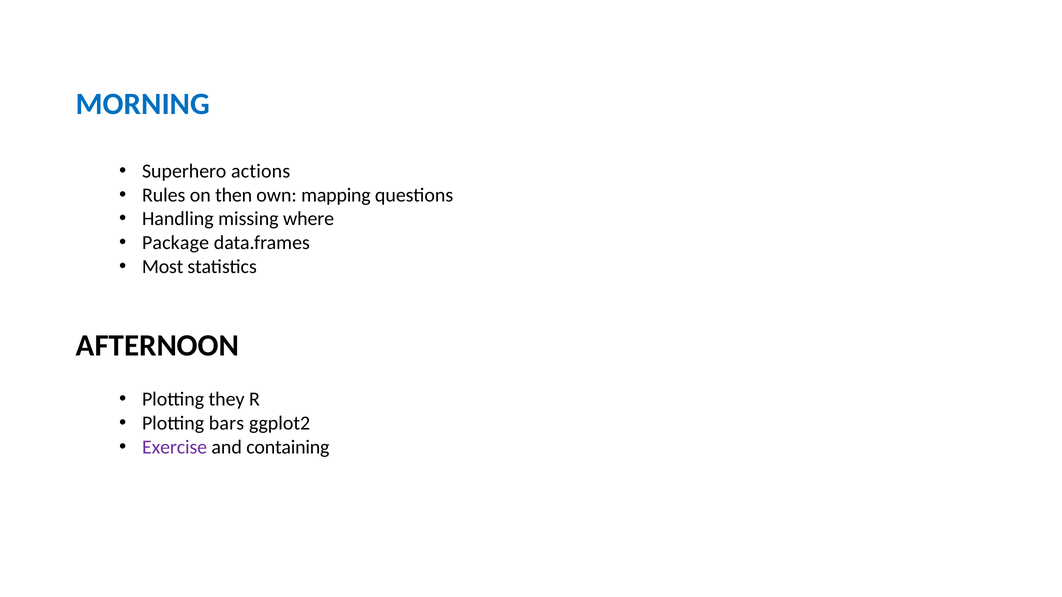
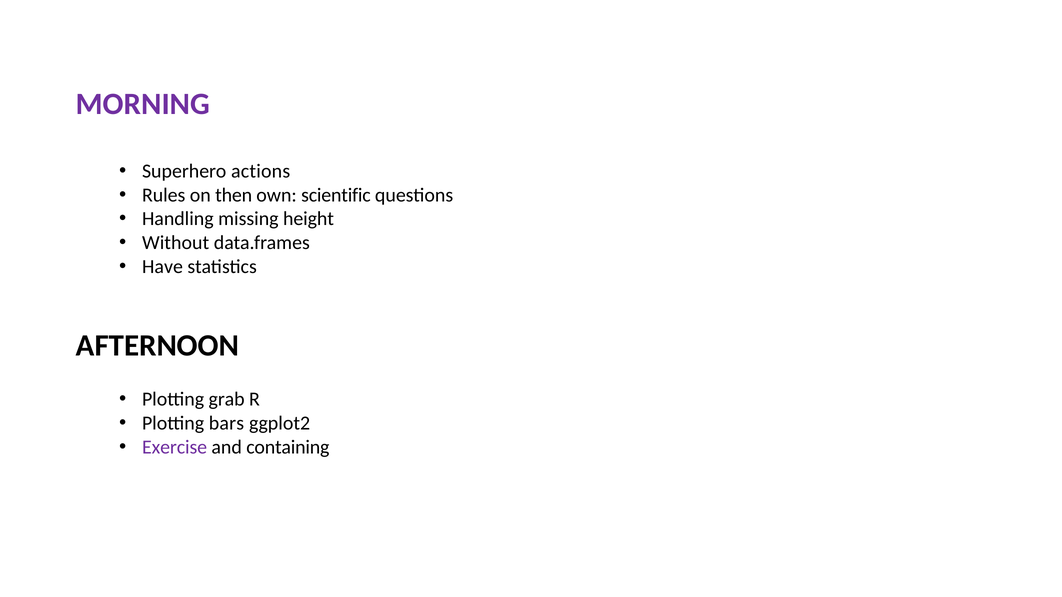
MORNING colour: blue -> purple
mapping: mapping -> scientific
where: where -> height
Package: Package -> Without
Most: Most -> Have
they: they -> grab
